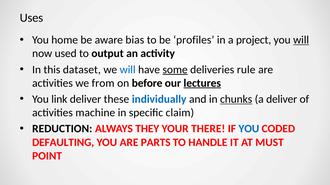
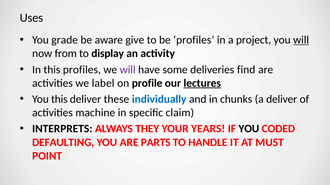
home: home -> grade
bias: bias -> give
used: used -> from
output: output -> display
this dataset: dataset -> profiles
will at (128, 70) colour: blue -> purple
some underline: present -> none
rule: rule -> find
from: from -> label
before: before -> profile
You link: link -> this
chunks underline: present -> none
REDUCTION: REDUCTION -> INTERPRETS
THERE: THERE -> YEARS
YOU at (249, 129) colour: blue -> black
